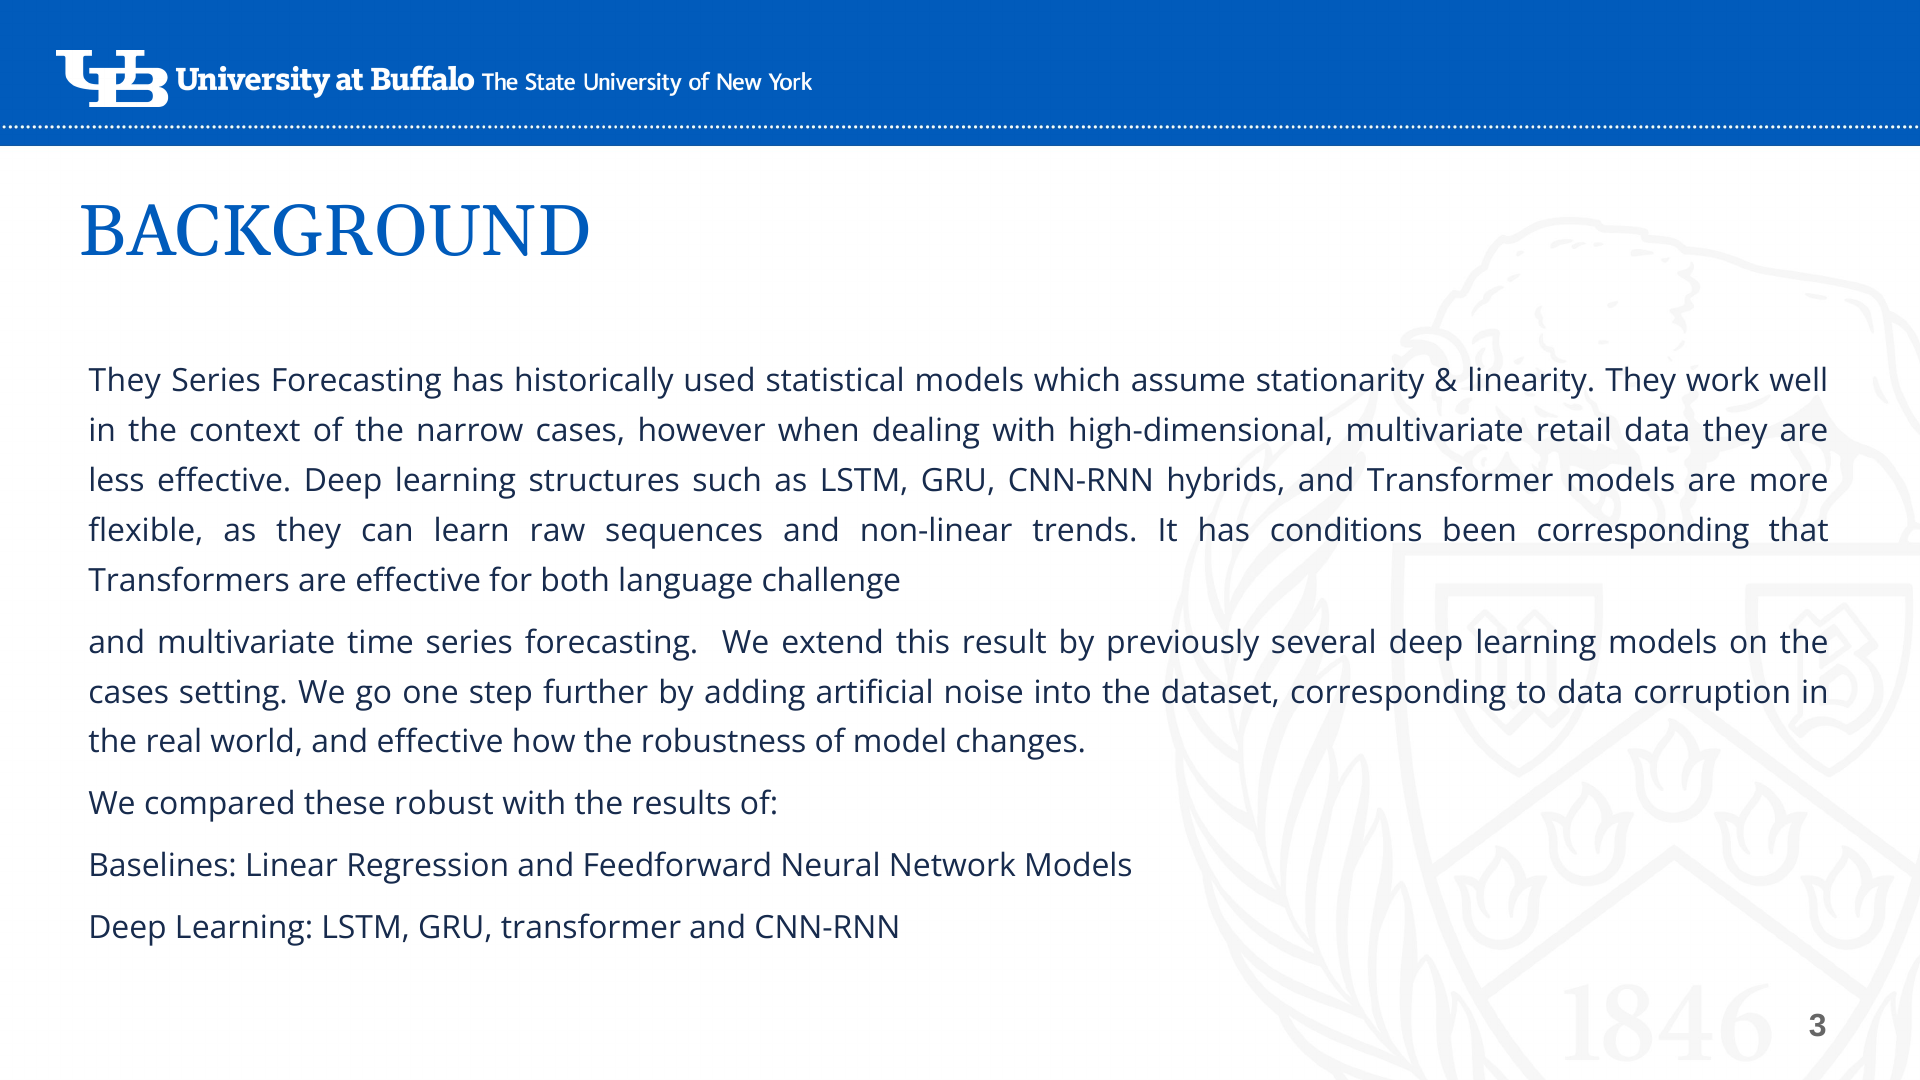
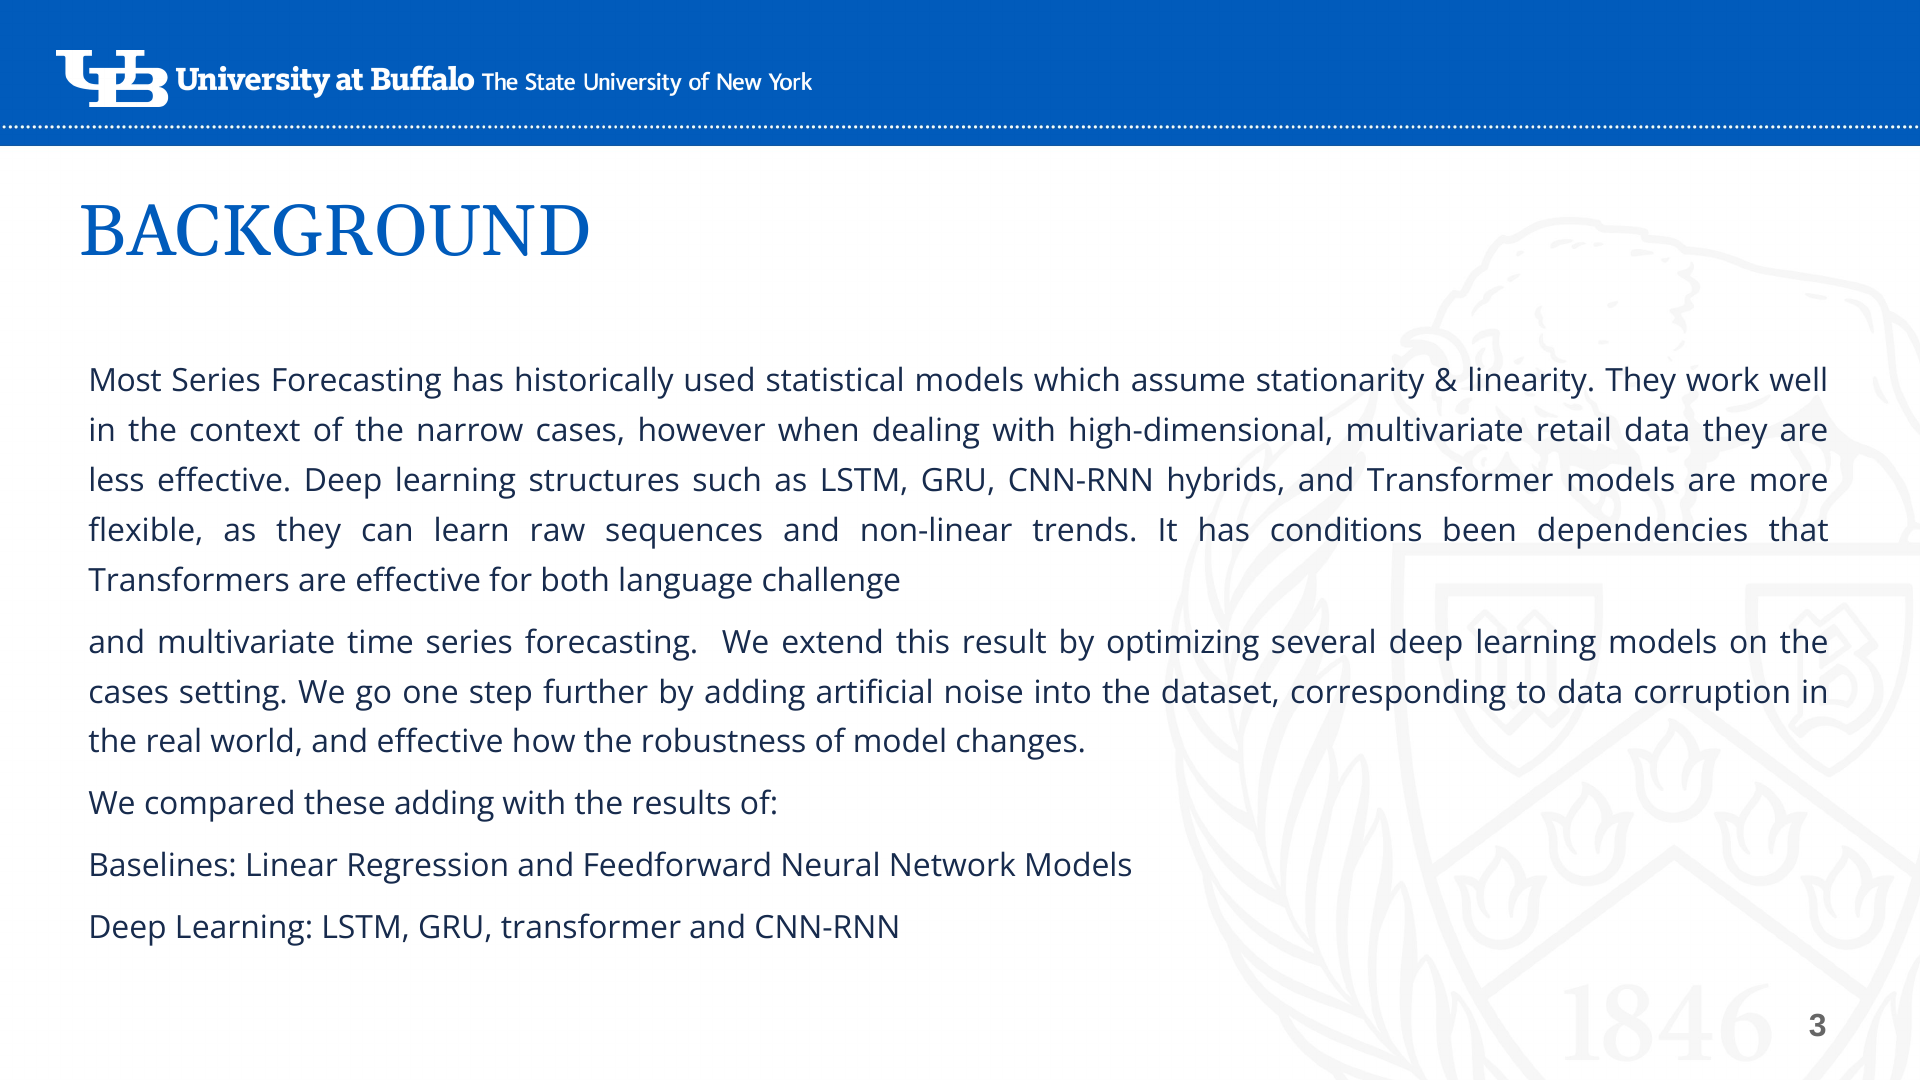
They at (125, 381): They -> Most
been corresponding: corresponding -> dependencies
previously: previously -> optimizing
these robust: robust -> adding
